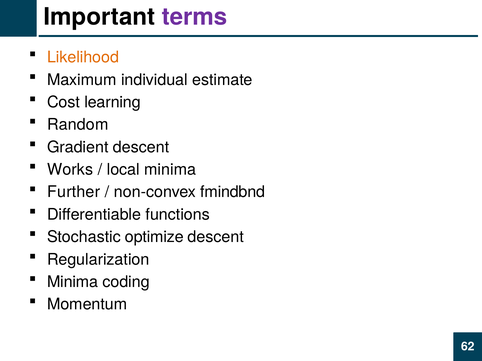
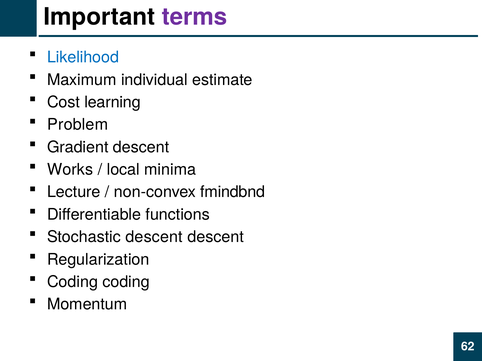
Likelihood colour: orange -> blue
Random: Random -> Problem
Further: Further -> Lecture
Stochastic optimize: optimize -> descent
Minima at (73, 282): Minima -> Coding
